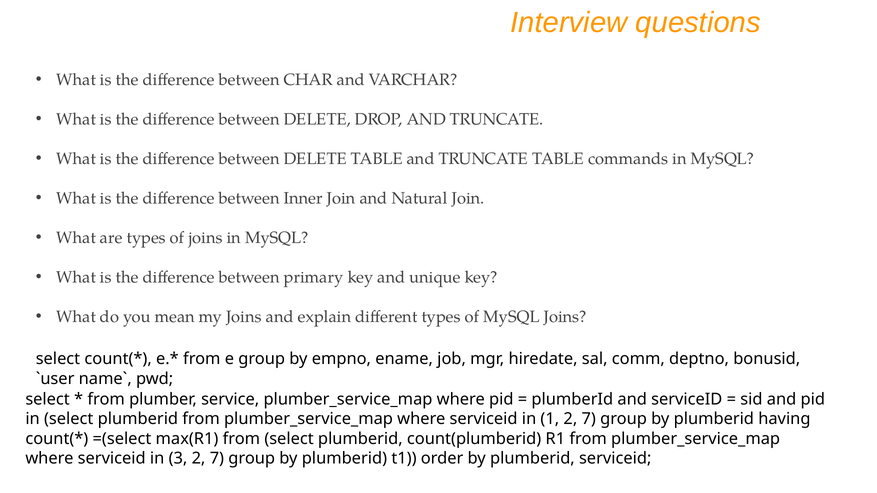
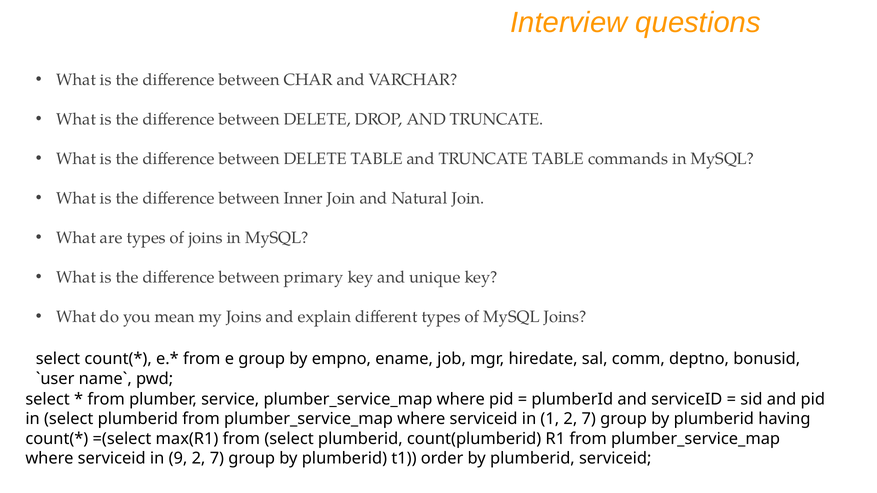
3: 3 -> 9
